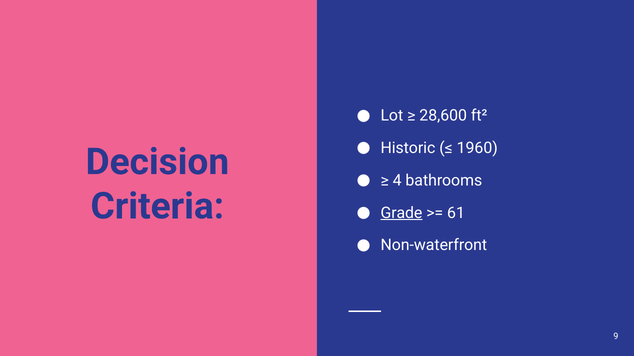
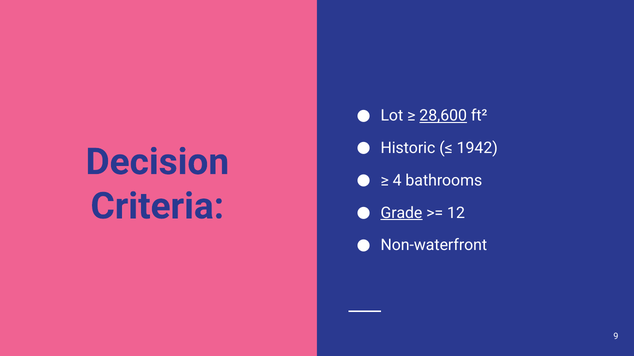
28,600 underline: none -> present
1960: 1960 -> 1942
61: 61 -> 12
